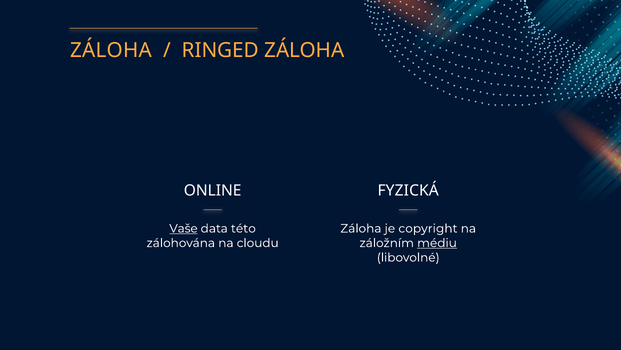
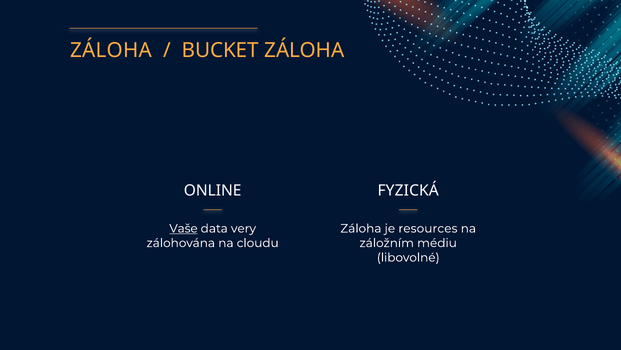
RINGED: RINGED -> BUCKET
této: této -> very
copyright: copyright -> resources
médiu underline: present -> none
